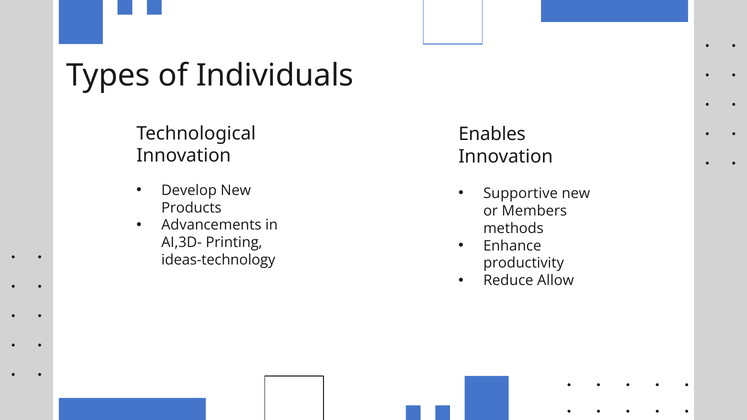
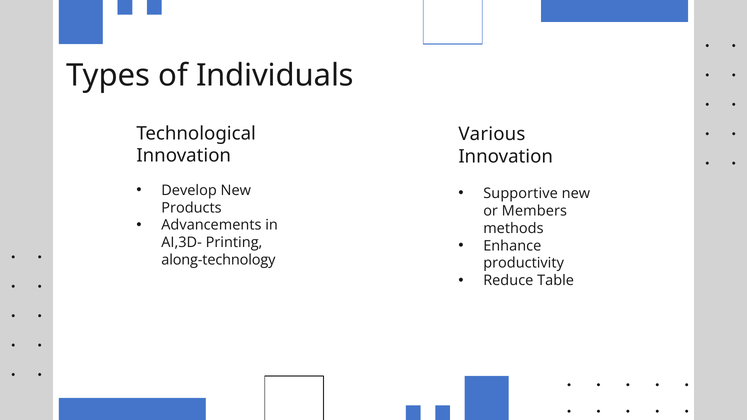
Enables: Enables -> Various
ideas-technology: ideas-technology -> along-technology
Allow: Allow -> Table
